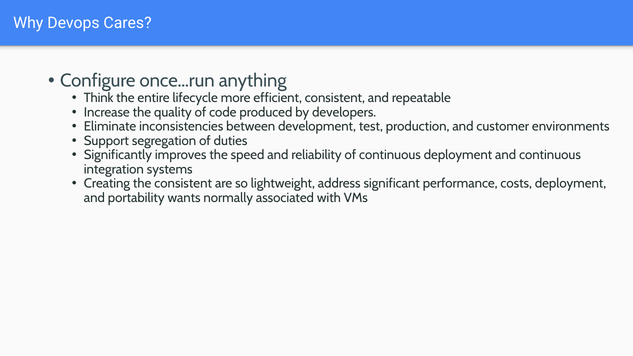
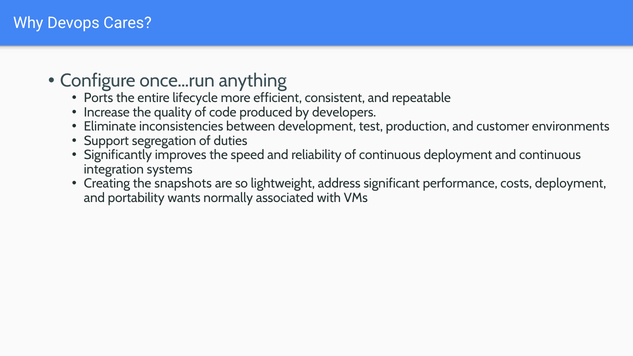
Think: Think -> Ports
the consistent: consistent -> snapshots
